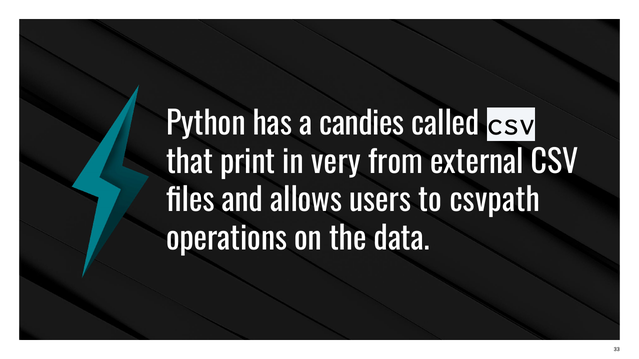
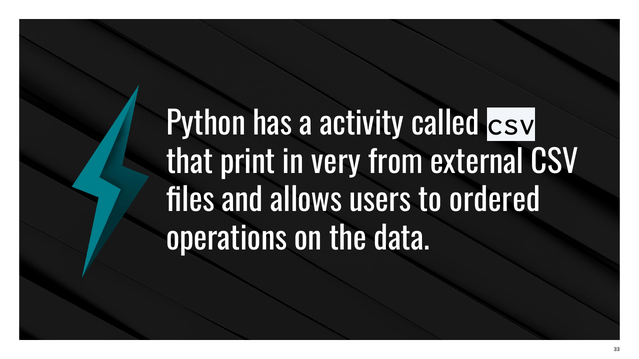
candies: candies -> activity
csvpath: csvpath -> ordered
